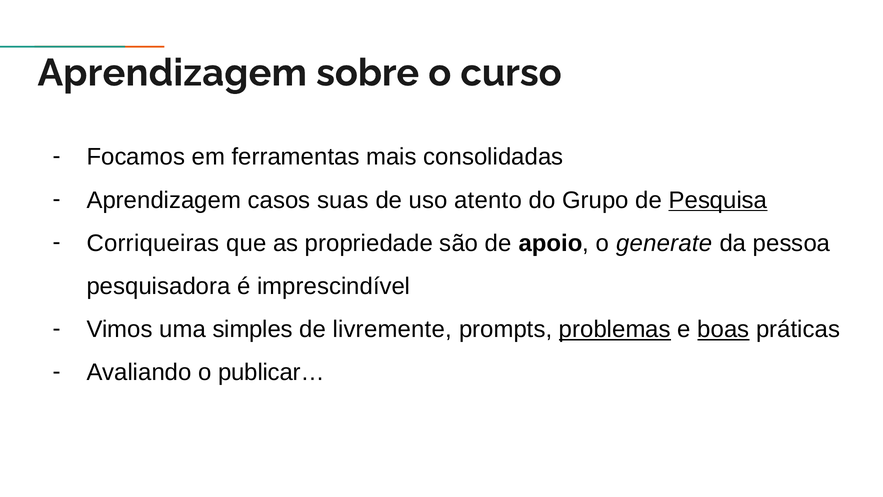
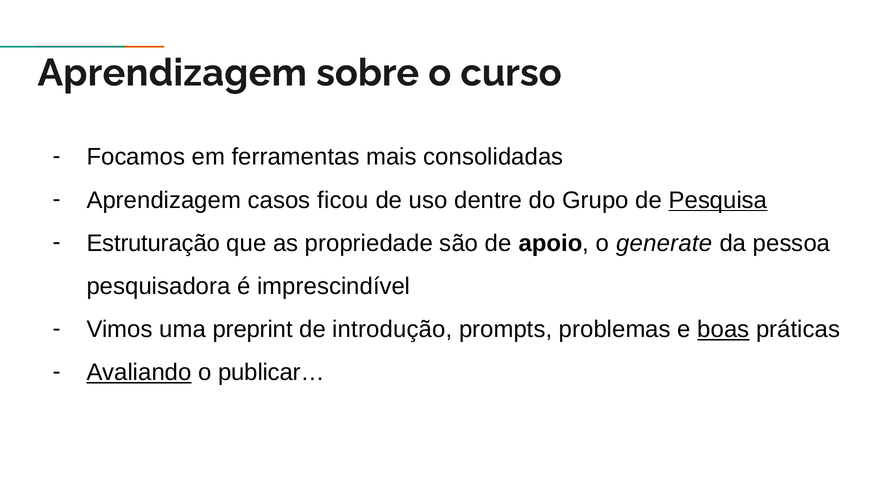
suas: suas -> ficou
atento: atento -> dentre
Corriqueiras: Corriqueiras -> Estruturação
simples: simples -> preprint
livremente: livremente -> introdução
problemas underline: present -> none
Avaliando underline: none -> present
